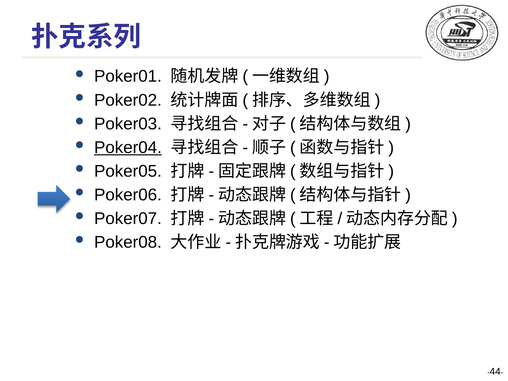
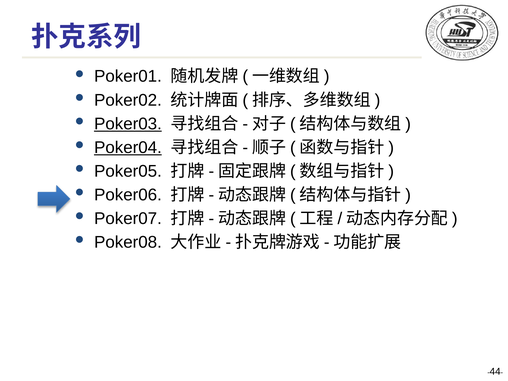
Poker03 underline: none -> present
